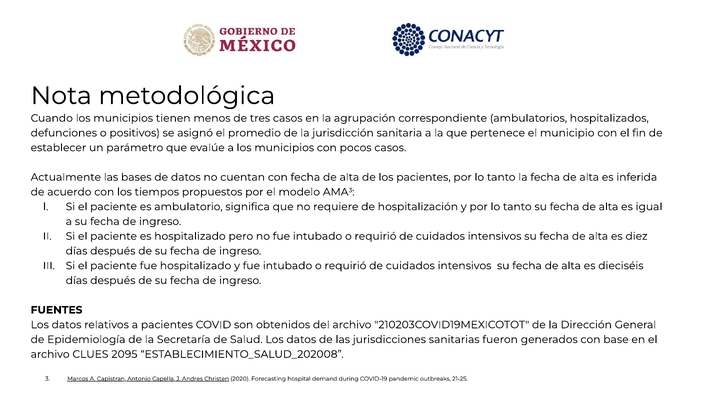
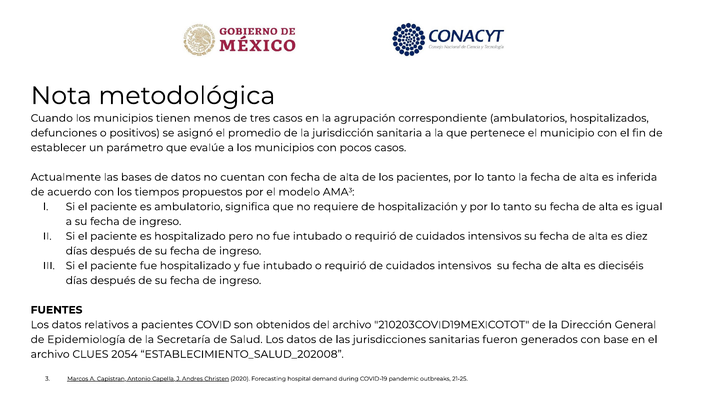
2095: 2095 -> 2054
